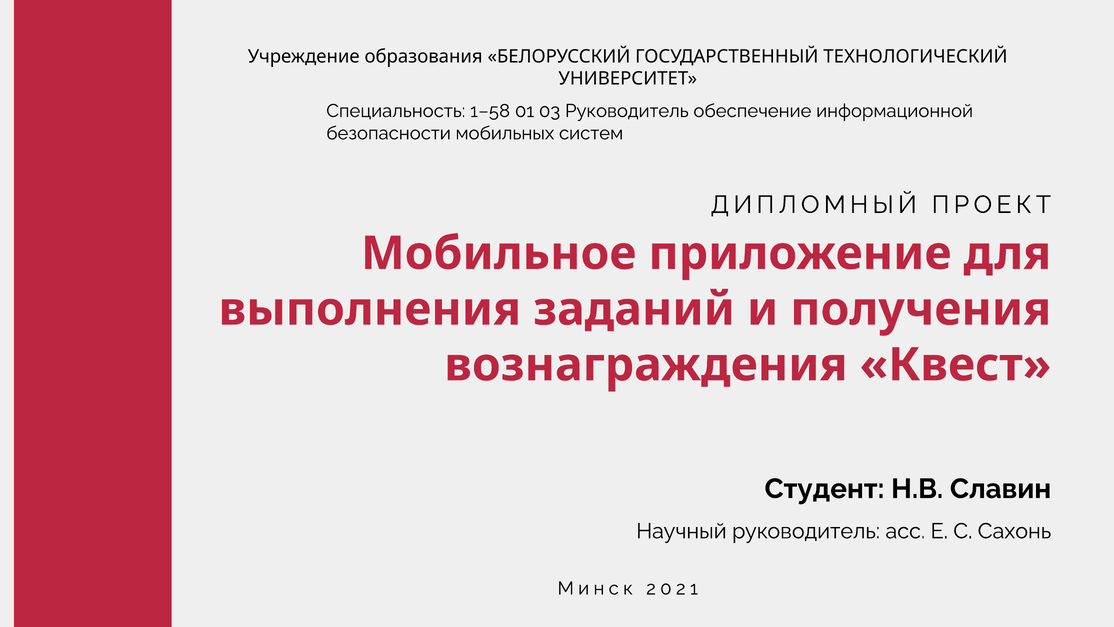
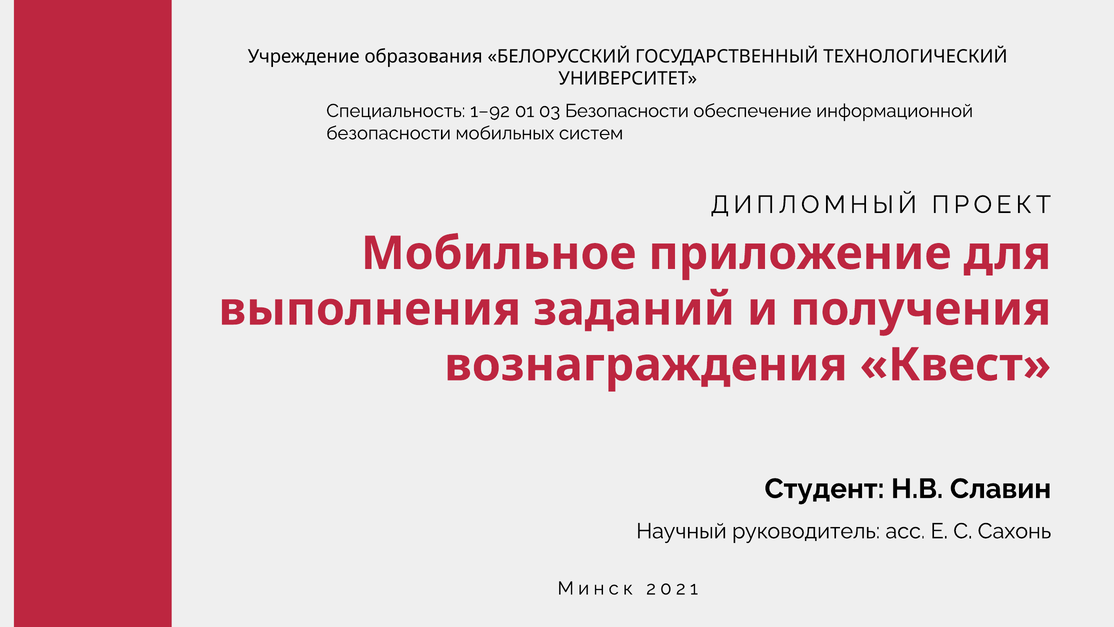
1–58: 1–58 -> 1–92
03 Руководитель: Руководитель -> Безопасности
